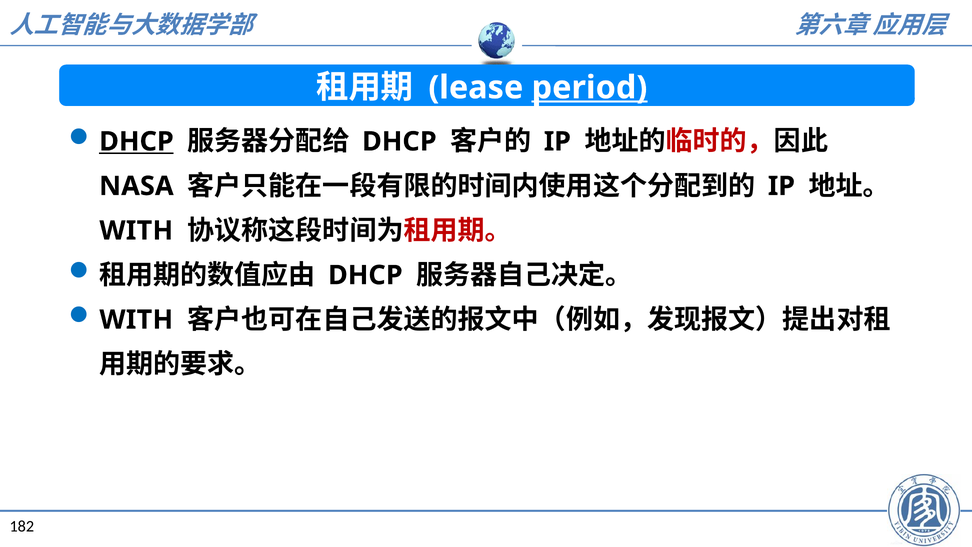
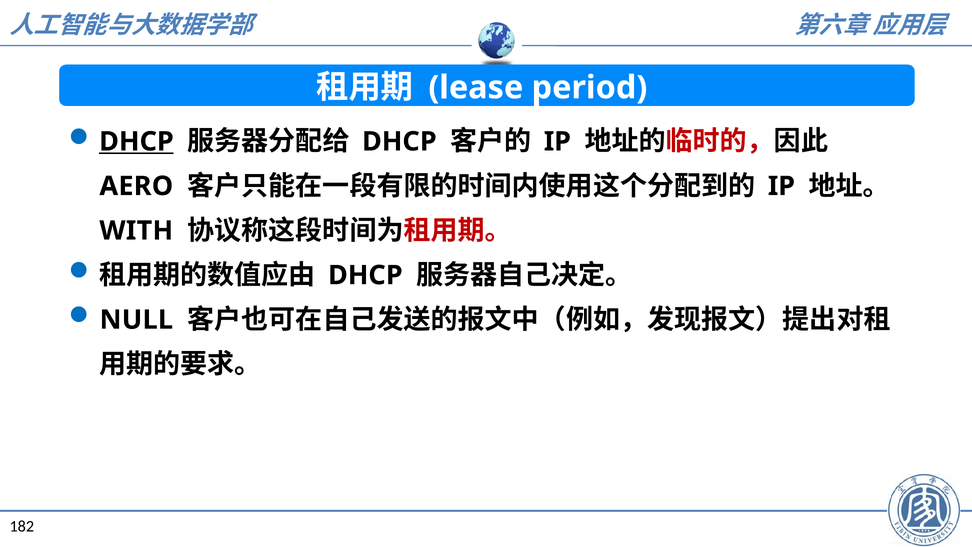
period underline: present -> none
NASA: NASA -> AERO
WITH at (136, 320): WITH -> NULL
